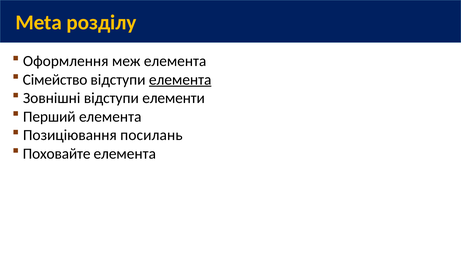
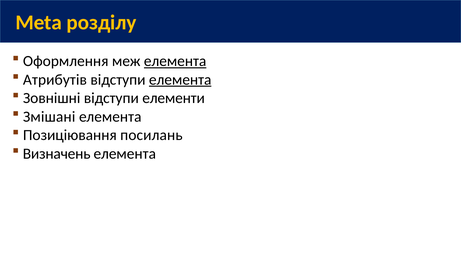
елемента at (175, 61) underline: none -> present
Сімейство: Сімейство -> Атрибутів
Перший: Перший -> Змішані
Поховайте: Поховайте -> Визначень
